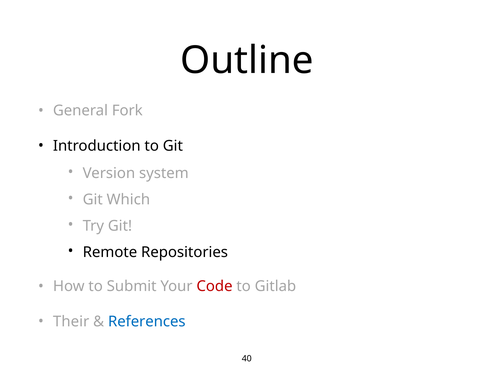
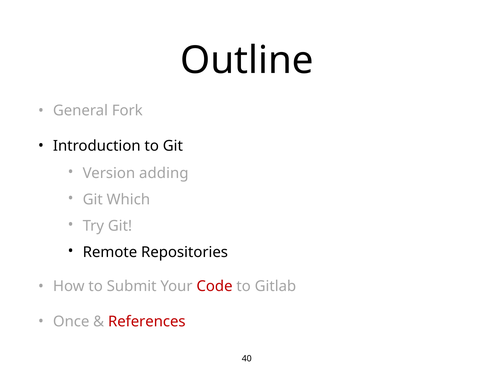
system: system -> adding
Their: Their -> Once
References colour: blue -> red
